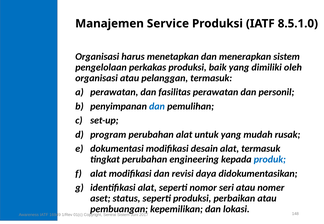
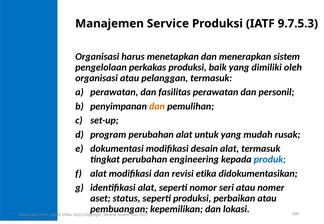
8.5.1.0: 8.5.1.0 -> 9.7.5.3
dan at (157, 106) colour: blue -> orange
daya: daya -> etika
